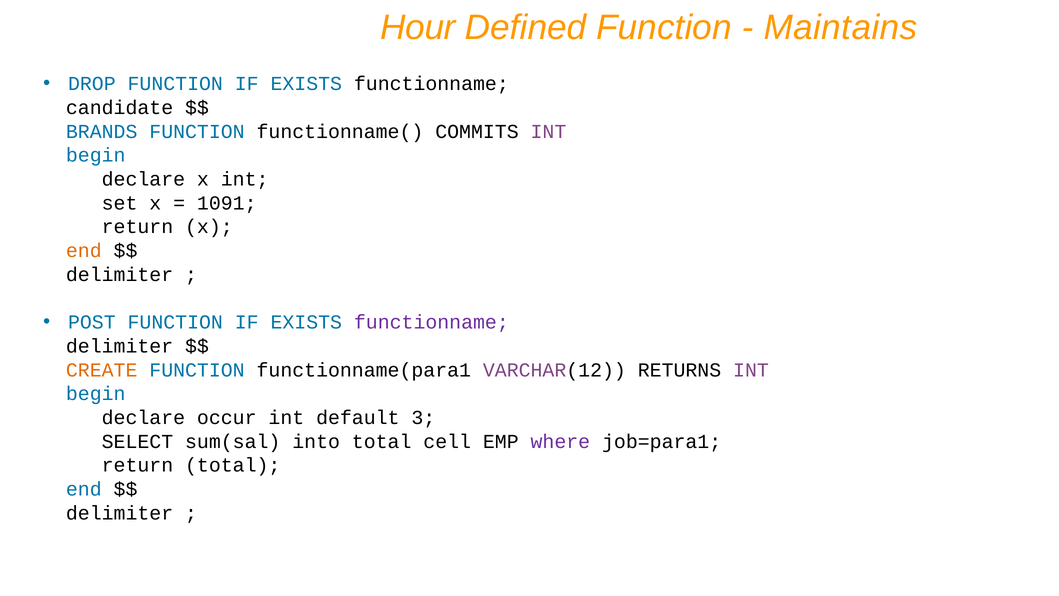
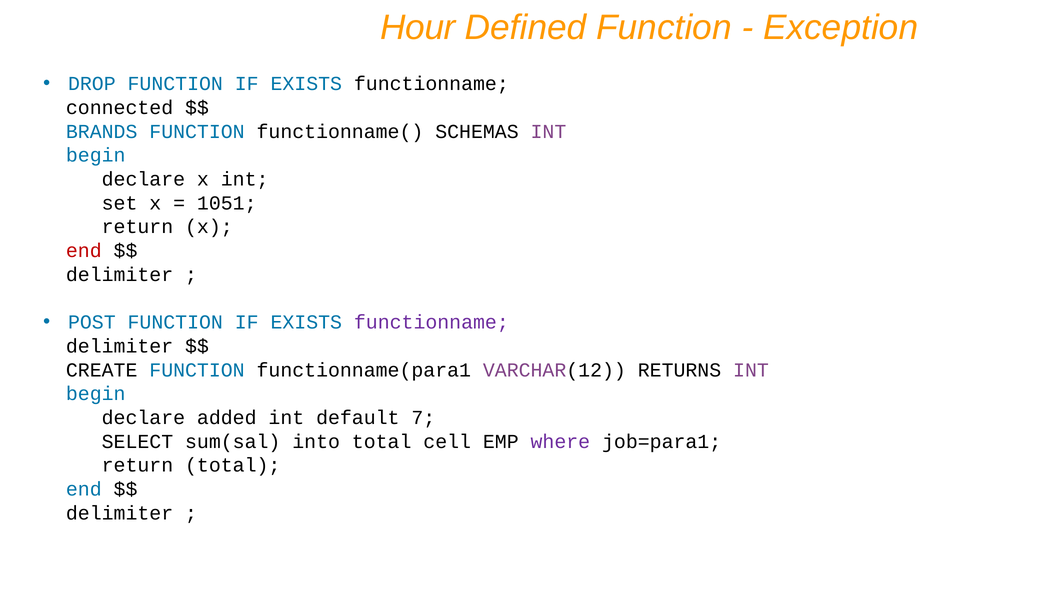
Maintains: Maintains -> Exception
candidate: candidate -> connected
COMMITS: COMMITS -> SCHEMAS
1091: 1091 -> 1051
end at (84, 251) colour: orange -> red
CREATE colour: orange -> black
occur: occur -> added
3: 3 -> 7
